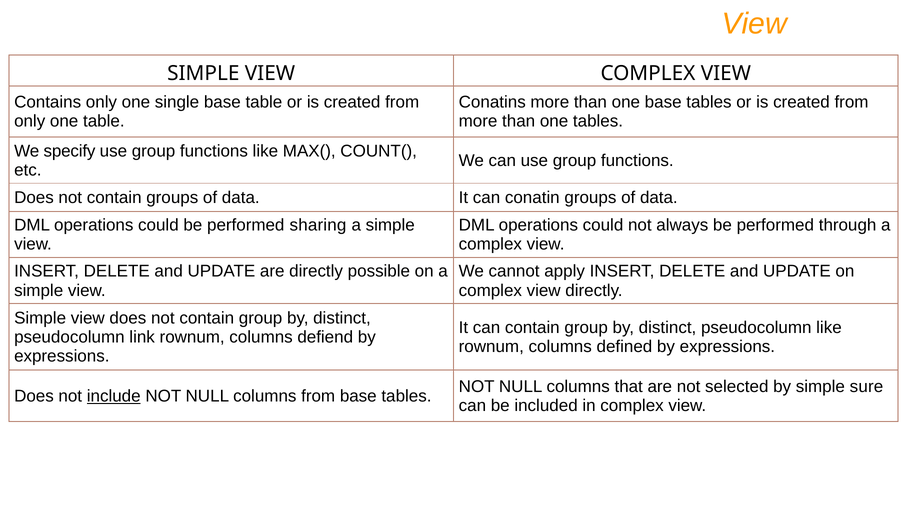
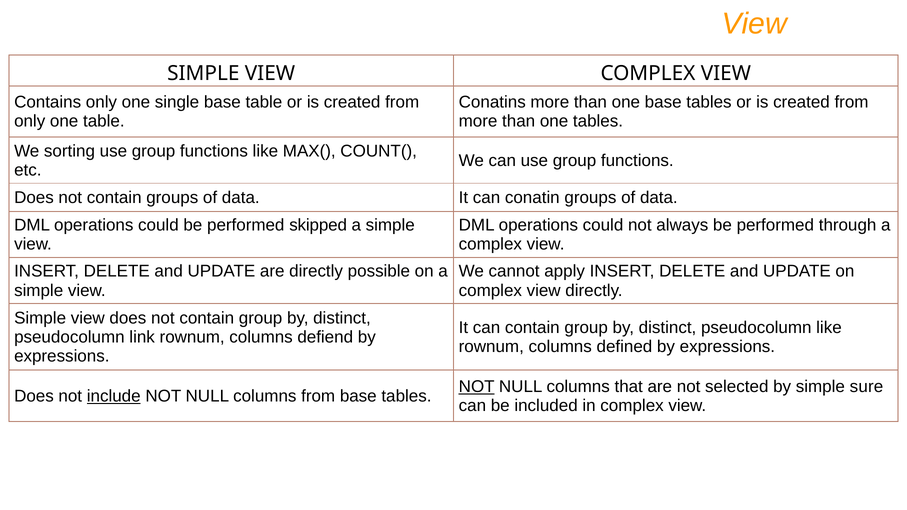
specify: specify -> sorting
sharing: sharing -> skipped
NOT at (477, 387) underline: none -> present
